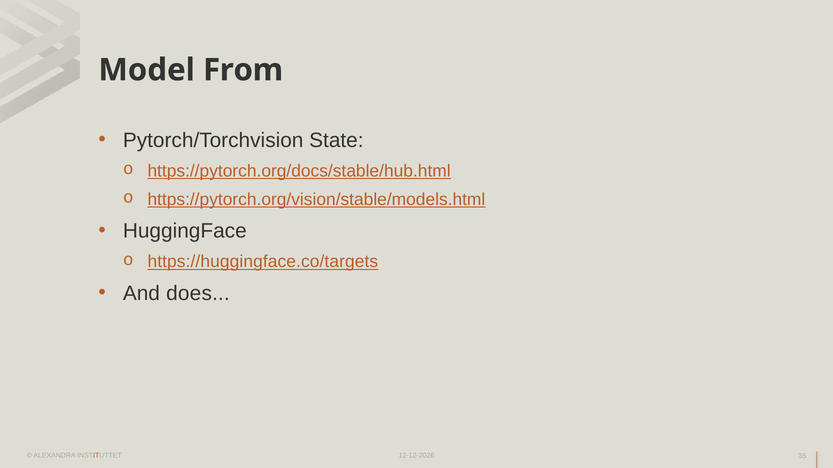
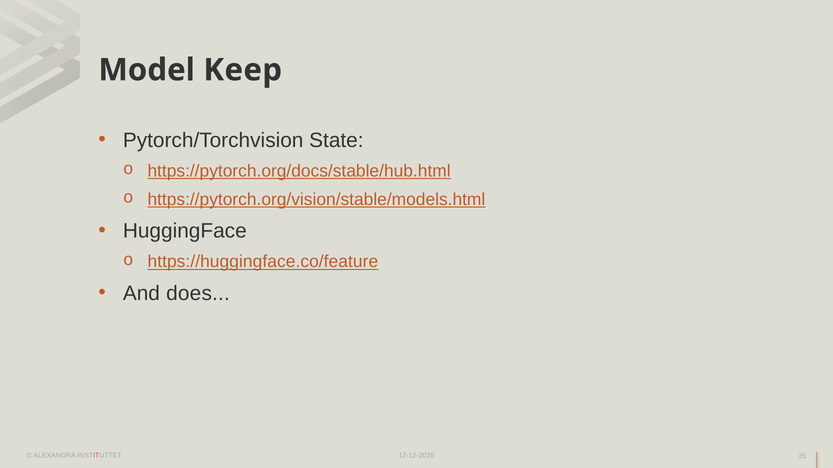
From: From -> Keep
https://huggingface.co/targets: https://huggingface.co/targets -> https://huggingface.co/feature
